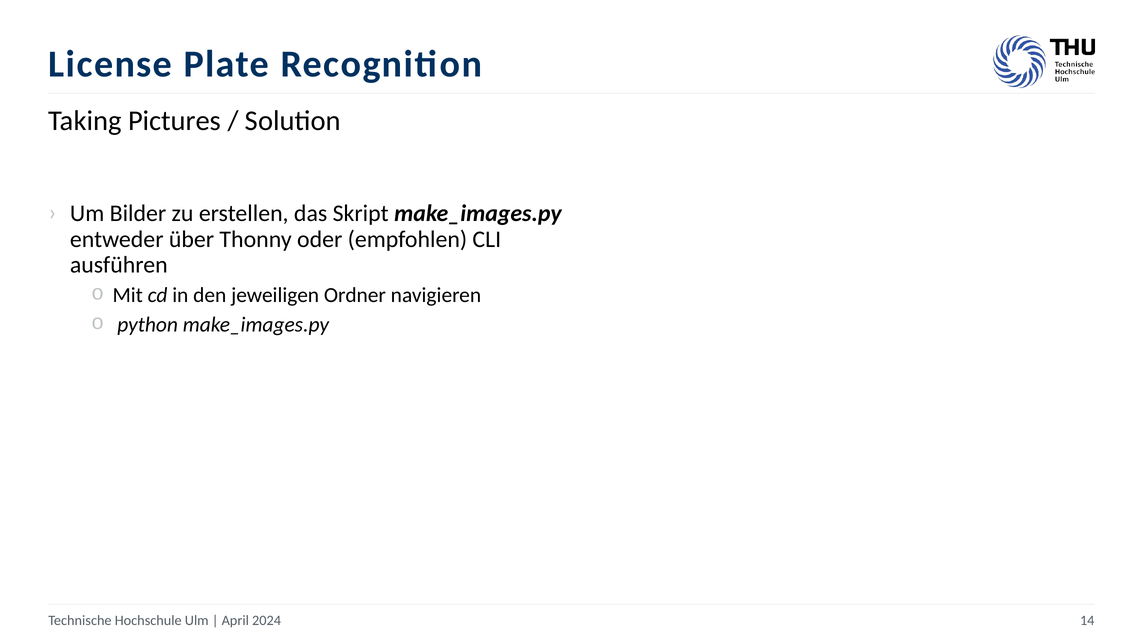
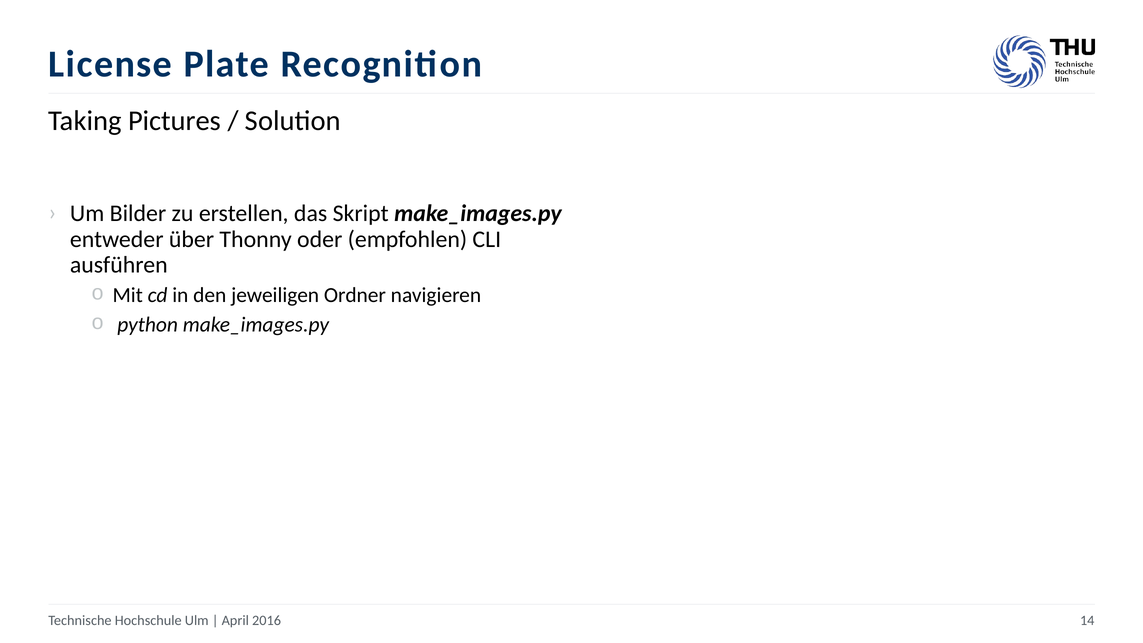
2024: 2024 -> 2016
